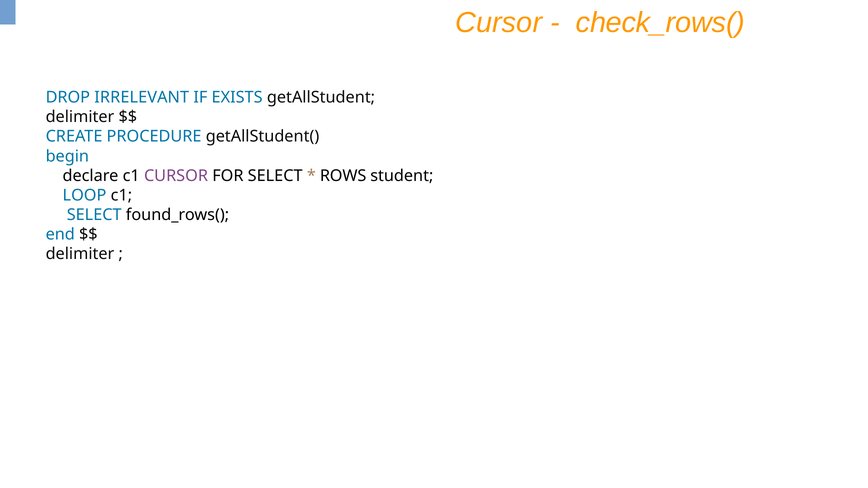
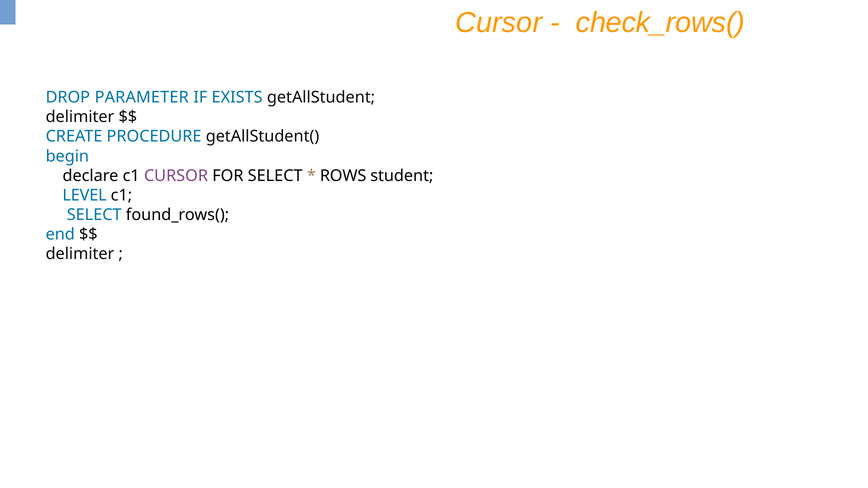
IRRELEVANT: IRRELEVANT -> PARAMETER
LOOP: LOOP -> LEVEL
